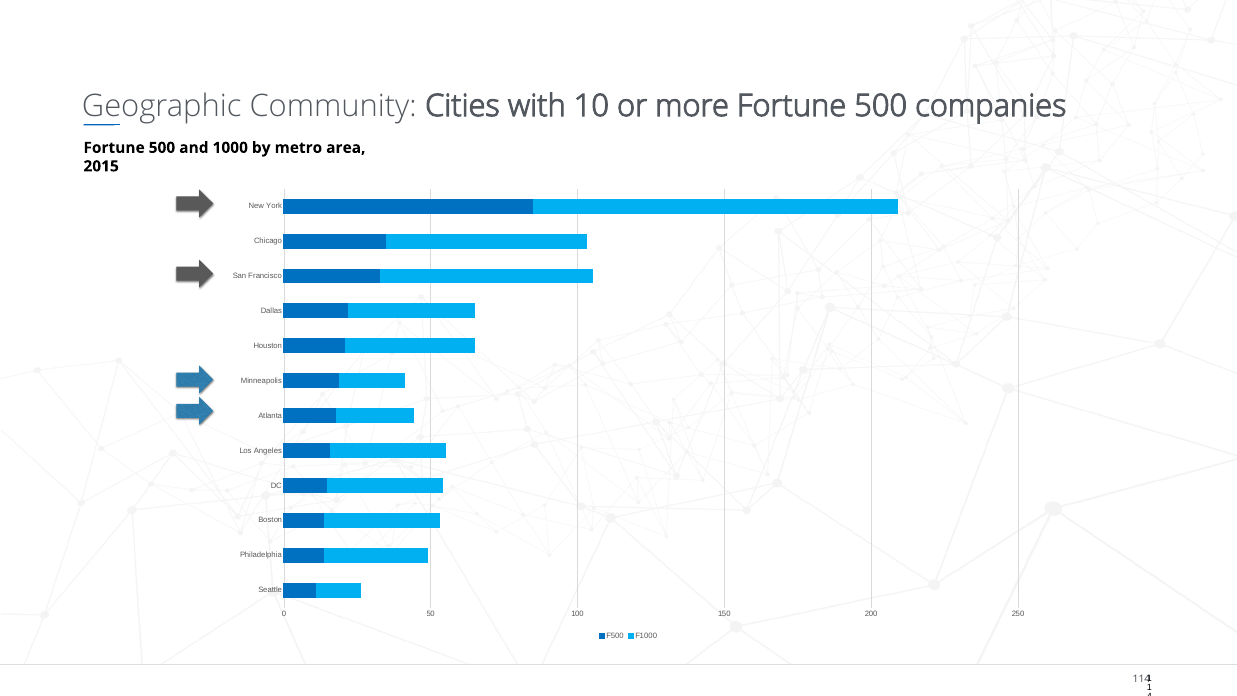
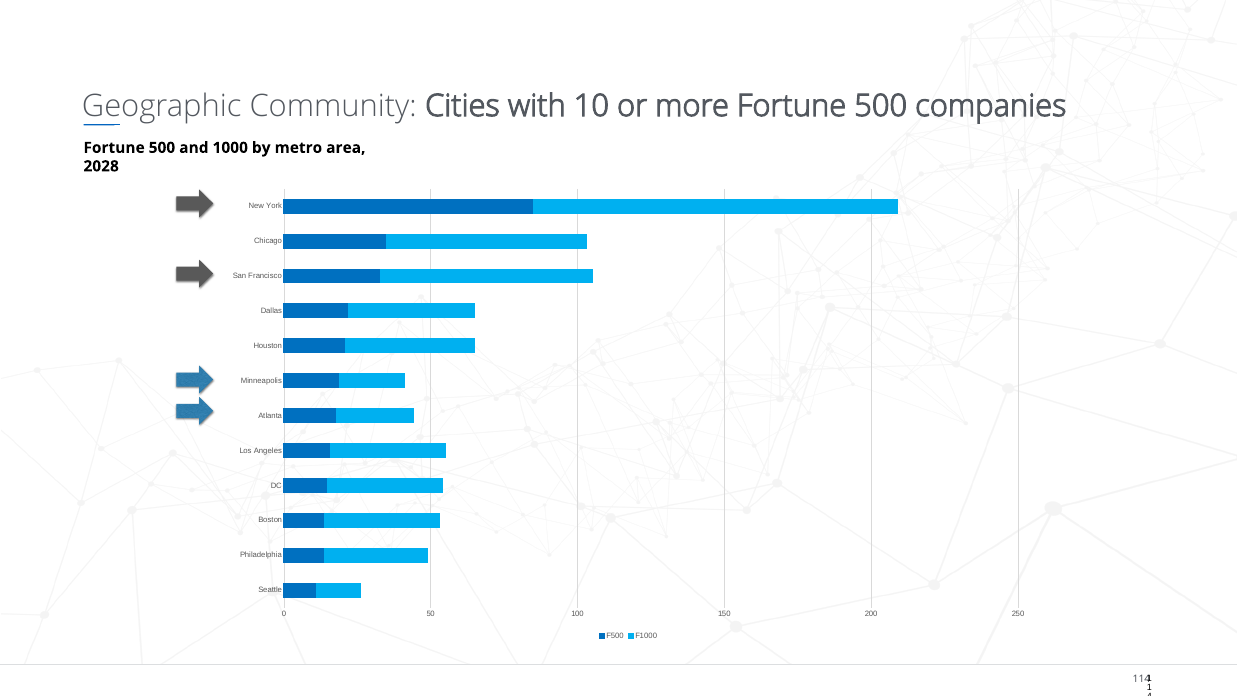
2015: 2015 -> 2028
